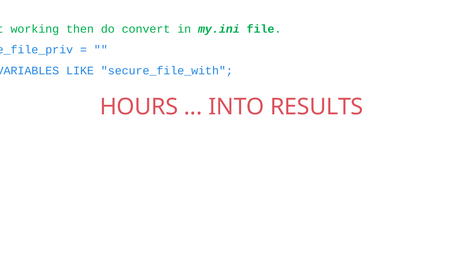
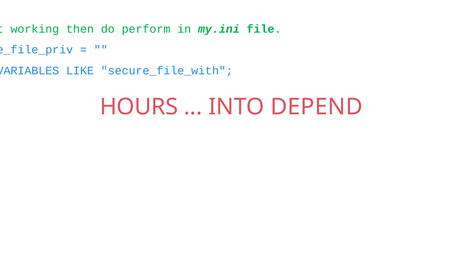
convert: convert -> perform
RESULTS: RESULTS -> DEPEND
